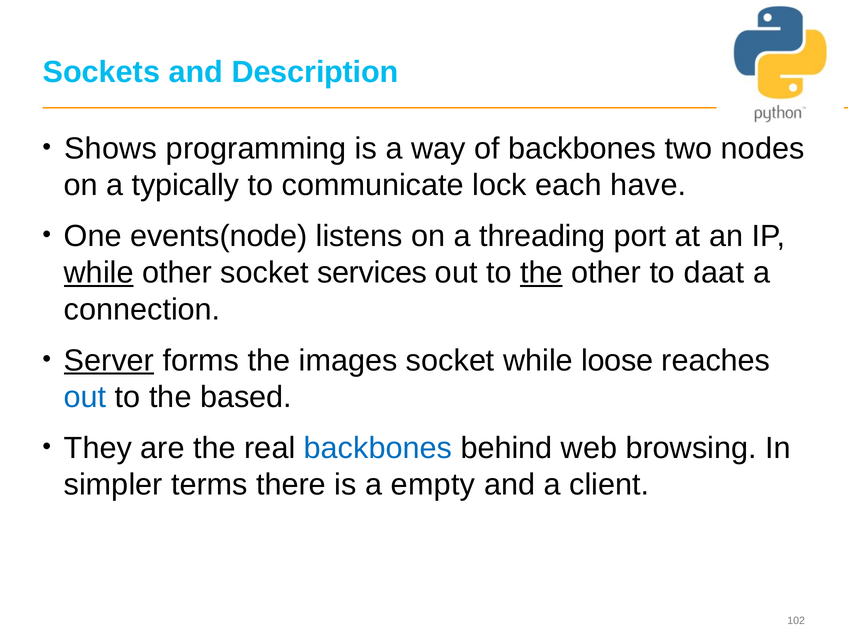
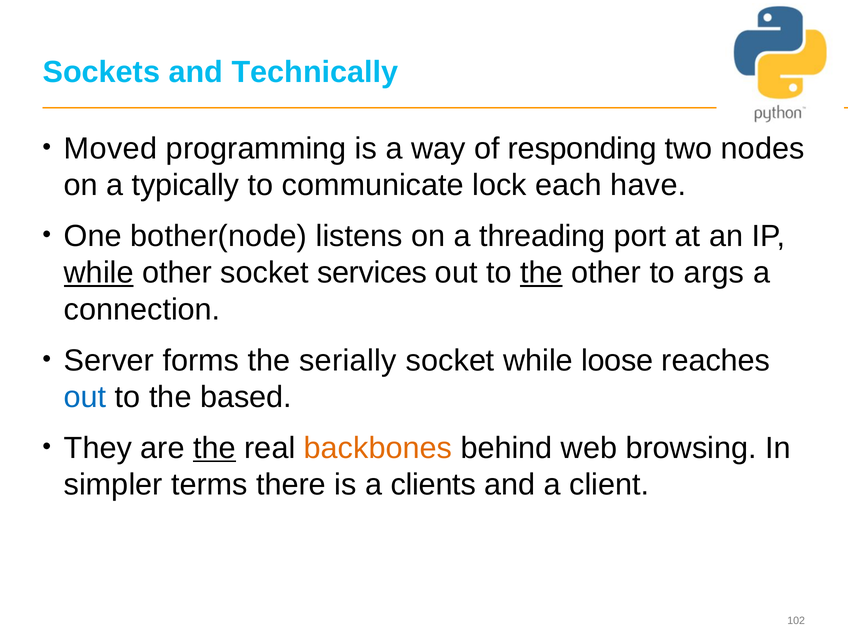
Description: Description -> Technically
Shows: Shows -> Moved
of backbones: backbones -> responding
events(node: events(node -> bother(node
daat: daat -> args
Server underline: present -> none
images: images -> serially
the at (214, 448) underline: none -> present
backbones at (378, 448) colour: blue -> orange
empty: empty -> clients
